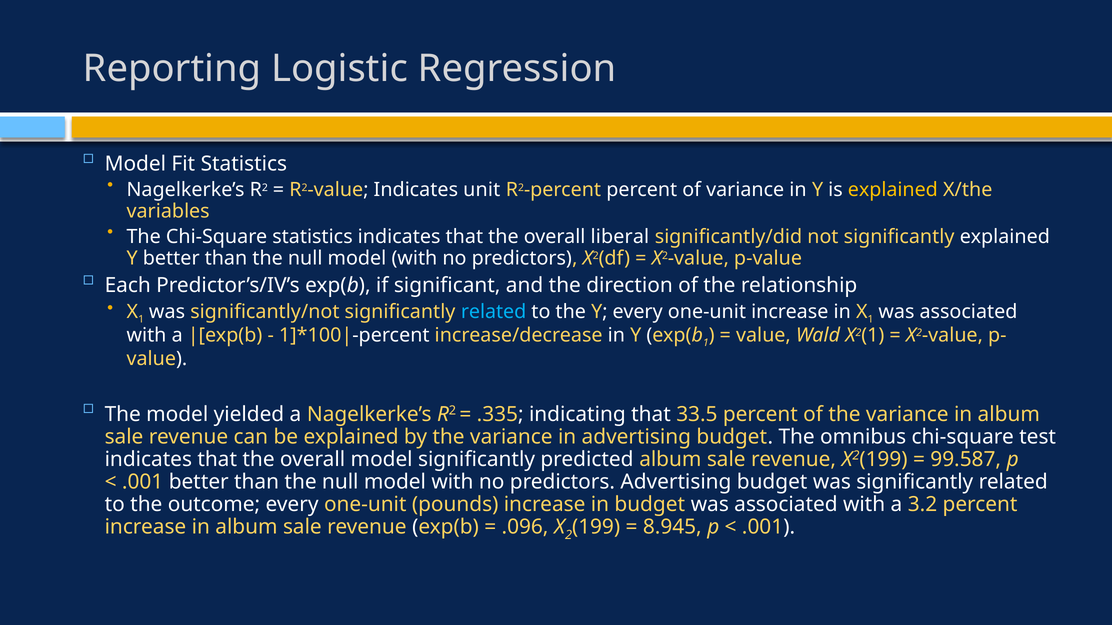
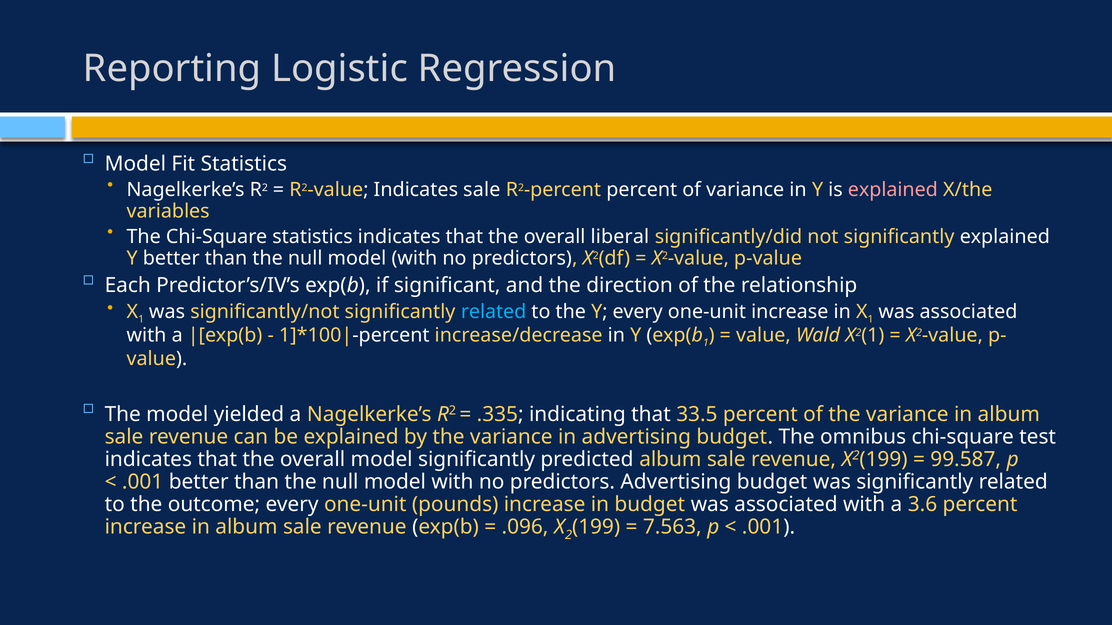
Indicates unit: unit -> sale
explained at (893, 190) colour: yellow -> pink
3.2: 3.2 -> 3.6
8.945: 8.945 -> 7.563
